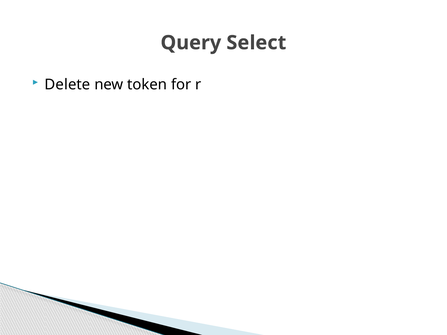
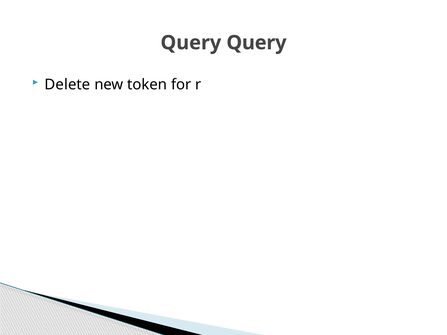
Query Select: Select -> Query
